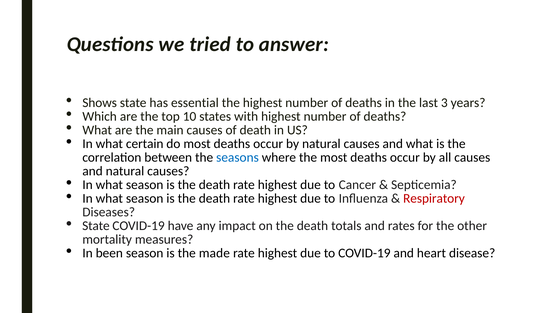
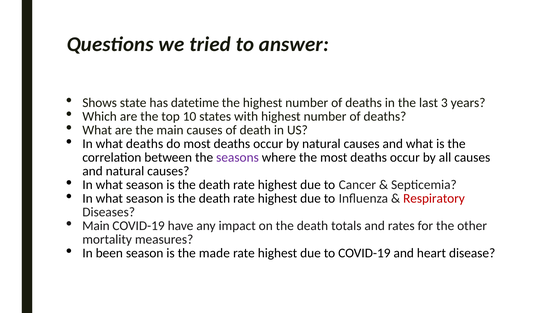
essential: essential -> datetime
what certain: certain -> deaths
seasons colour: blue -> purple
State at (96, 226): State -> Main
